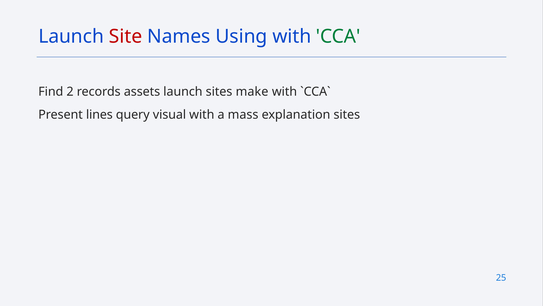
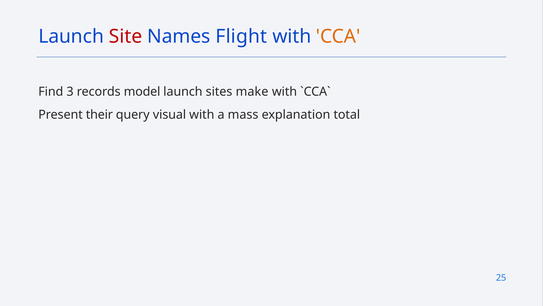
Using: Using -> Flight
CCA colour: green -> orange
2: 2 -> 3
assets: assets -> model
lines: lines -> their
explanation sites: sites -> total
